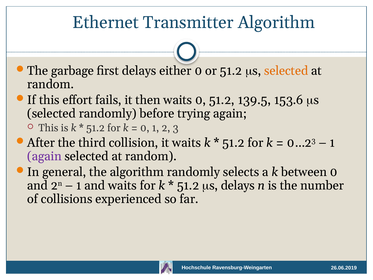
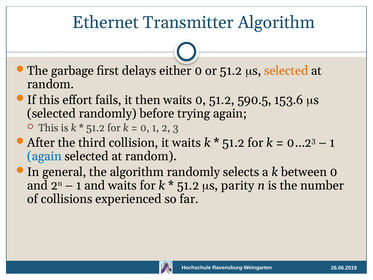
139.5: 139.5 -> 590.5
again at (44, 156) colour: purple -> blue
s delays: delays -> parity
